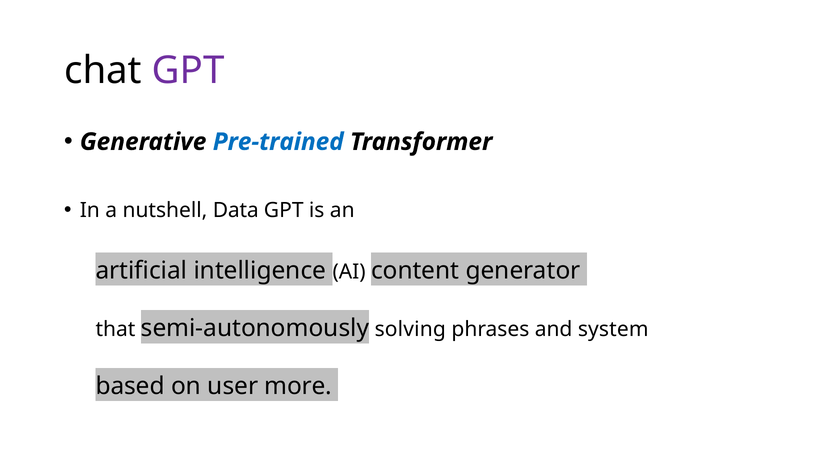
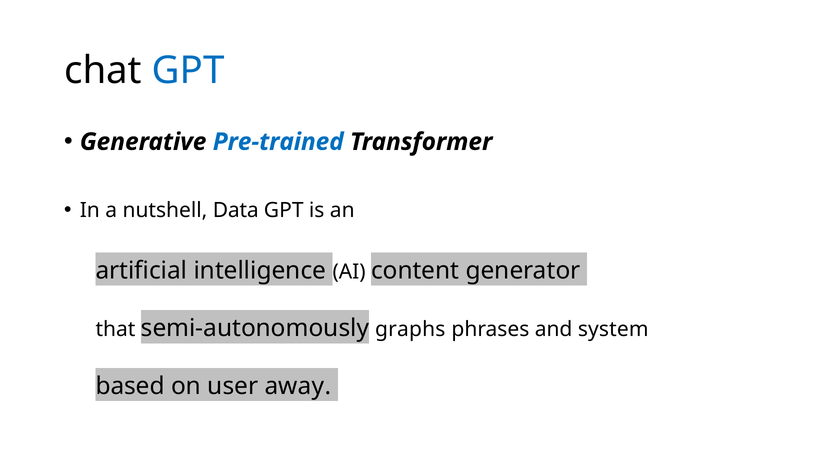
GPT at (188, 71) colour: purple -> blue
solving: solving -> graphs
more: more -> away
